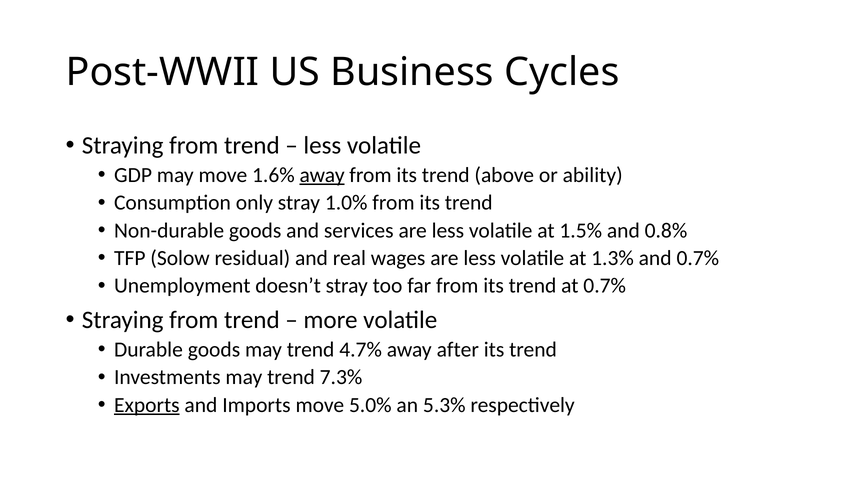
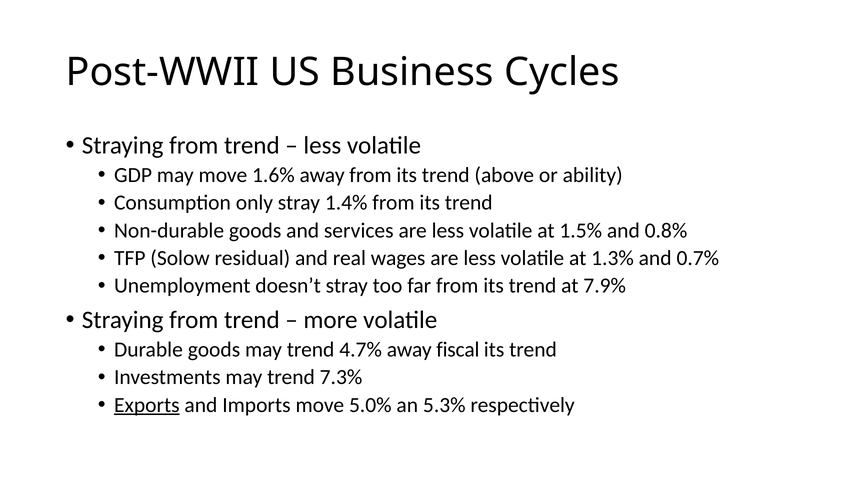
away at (322, 175) underline: present -> none
1.0%: 1.0% -> 1.4%
at 0.7%: 0.7% -> 7.9%
after: after -> fiscal
